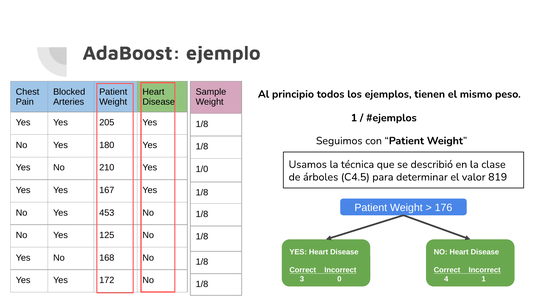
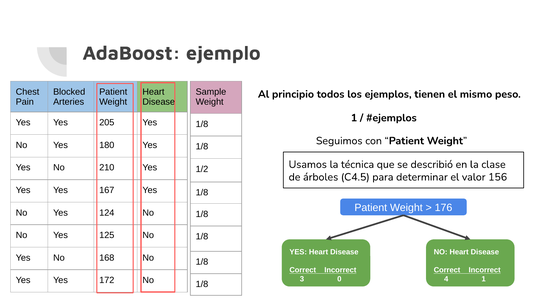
1/0: 1/0 -> 1/2
819: 819 -> 156
453: 453 -> 124
